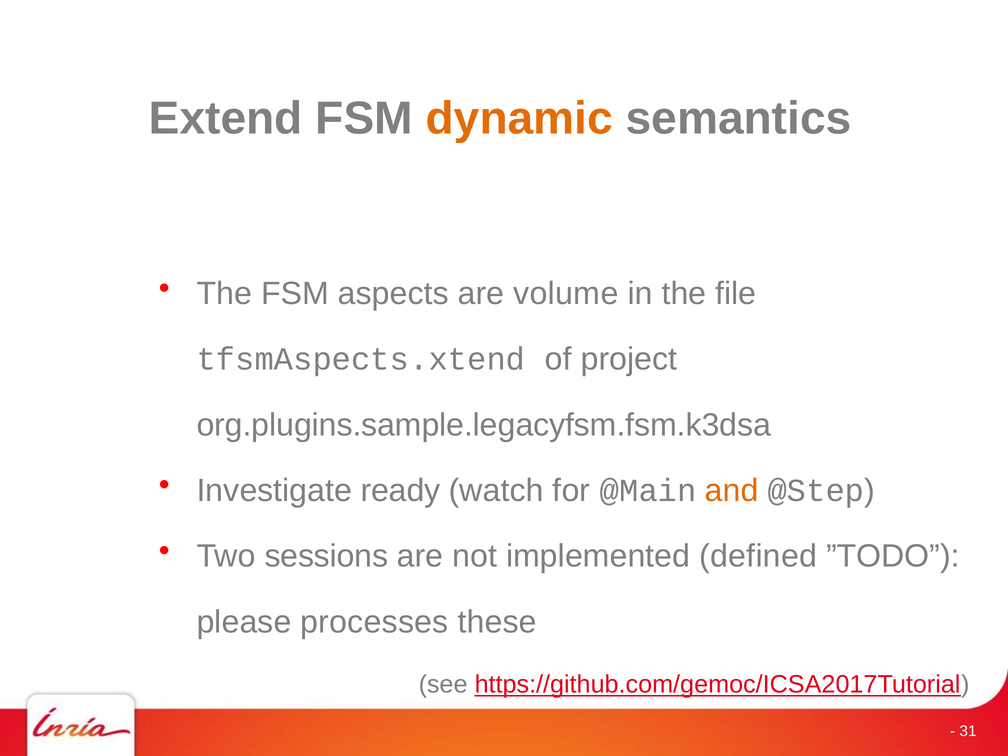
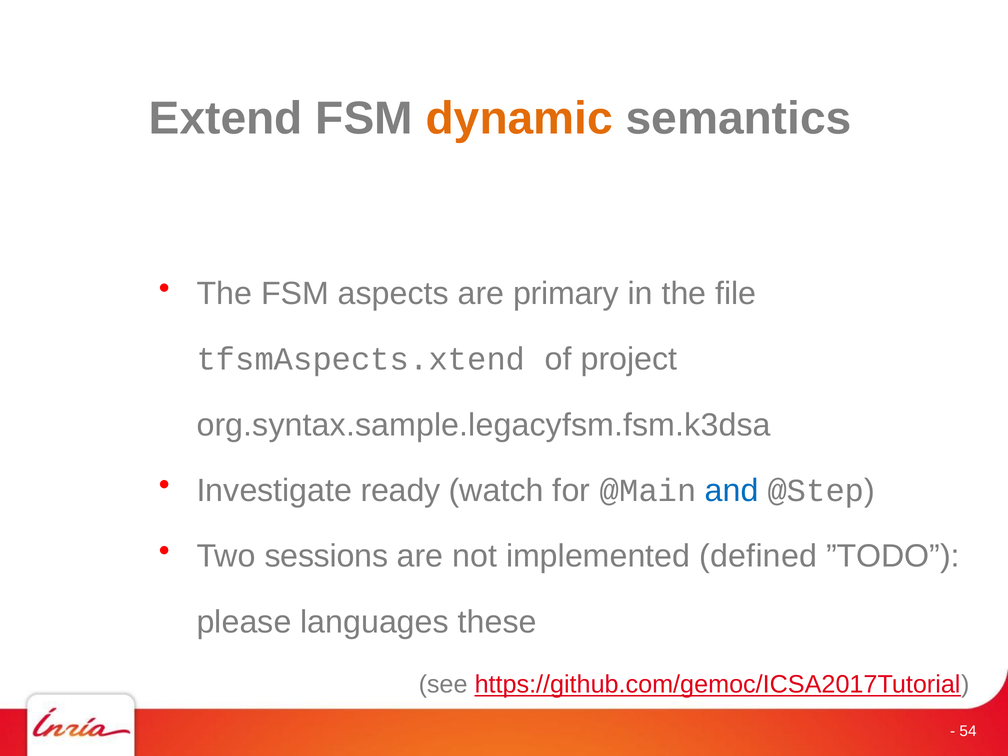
volume: volume -> primary
org.plugins.sample.legacyfsm.fsm.k3dsa: org.plugins.sample.legacyfsm.fsm.k3dsa -> org.syntax.sample.legacyfsm.fsm.k3dsa
and colour: orange -> blue
processes: processes -> languages
31: 31 -> 54
